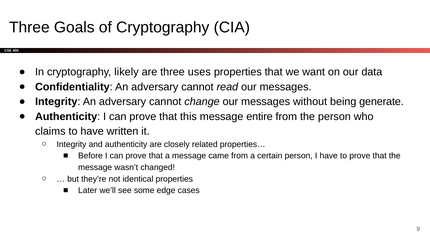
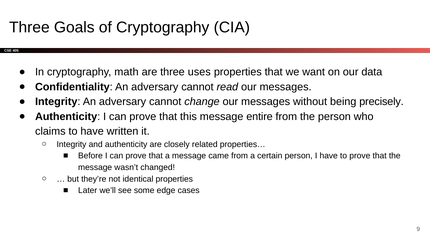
likely: likely -> math
generate: generate -> precisely
